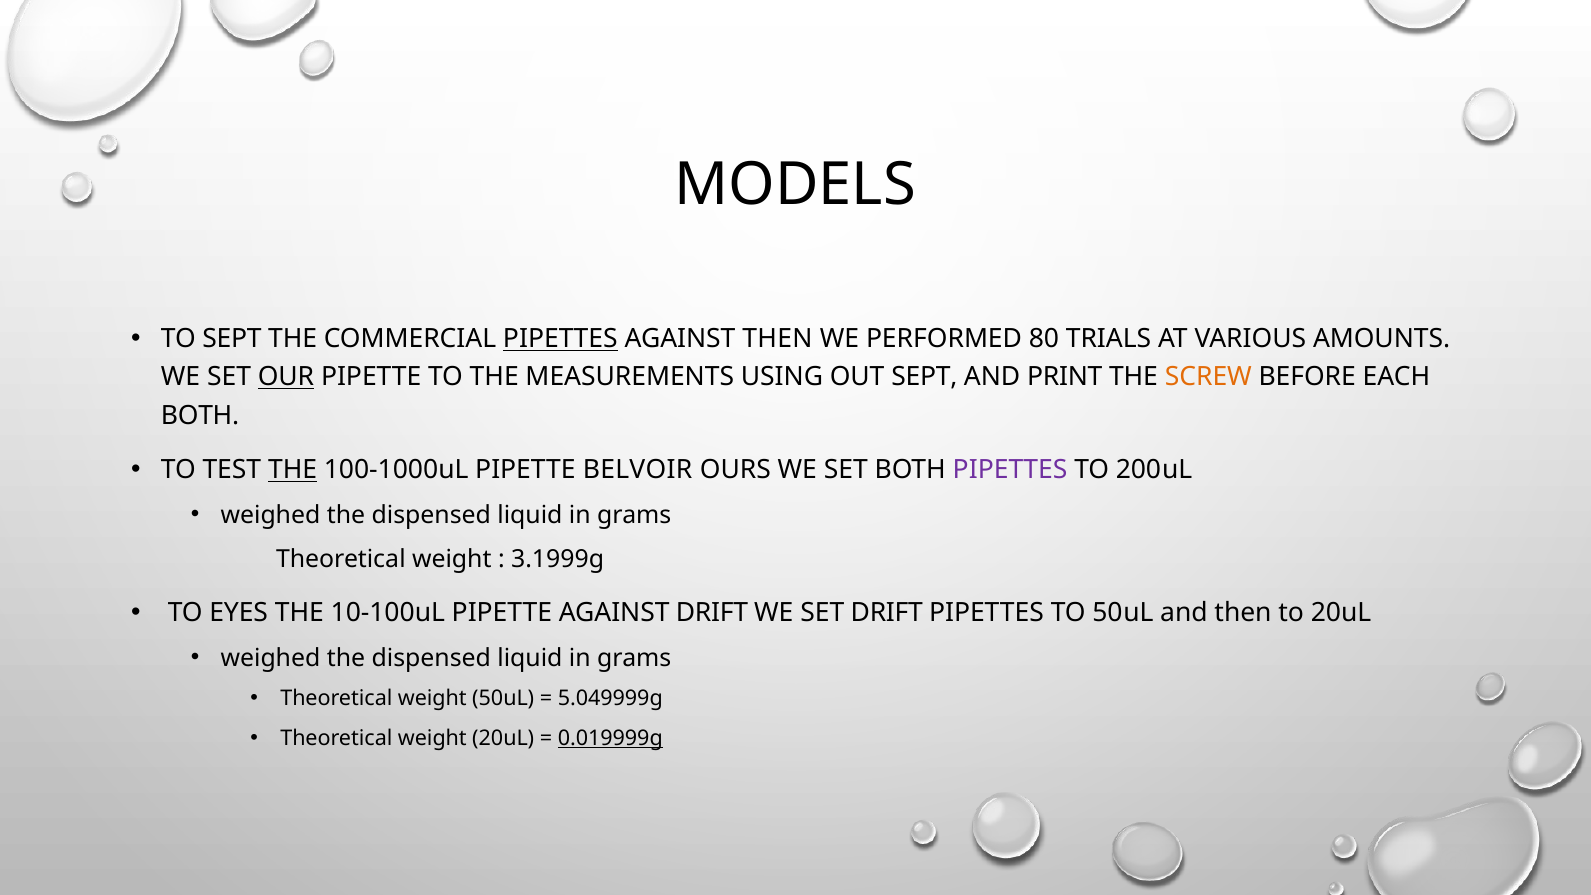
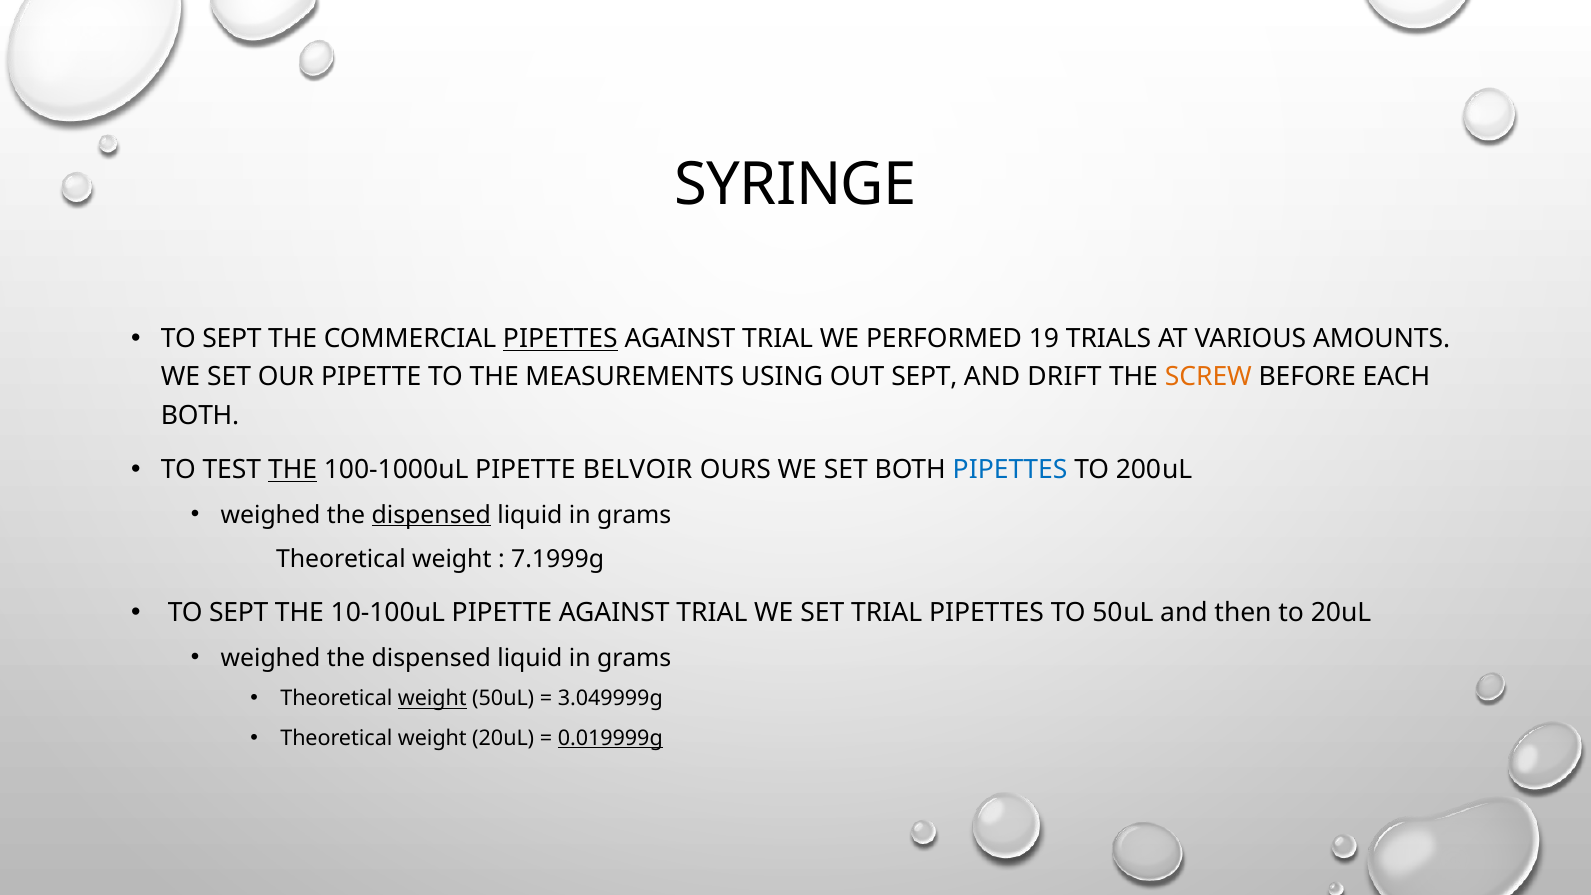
MODELS: MODELS -> SYRINGE
THEN at (778, 339): THEN -> TRIAL
80: 80 -> 19
OUR underline: present -> none
PRINT: PRINT -> DRIFT
PIPETTES at (1010, 470) colour: purple -> blue
dispensed at (431, 515) underline: none -> present
3.1999g: 3.1999g -> 7.1999g
EYES at (239, 613): EYES -> SEPT
PIPETTE AGAINST DRIFT: DRIFT -> TRIAL
SET DRIFT: DRIFT -> TRIAL
weight at (432, 699) underline: none -> present
5.049999g: 5.049999g -> 3.049999g
